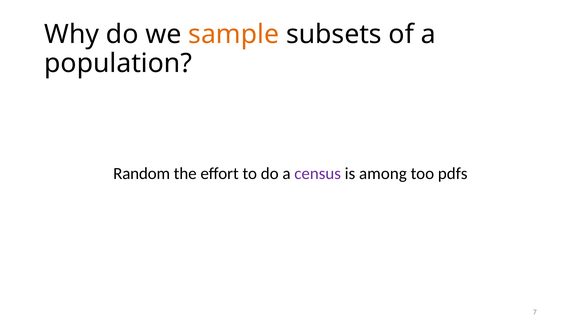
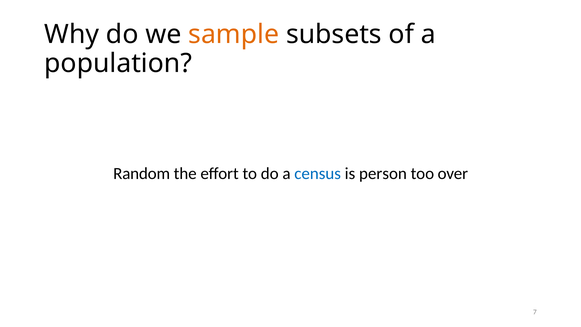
census colour: purple -> blue
among: among -> person
pdfs: pdfs -> over
